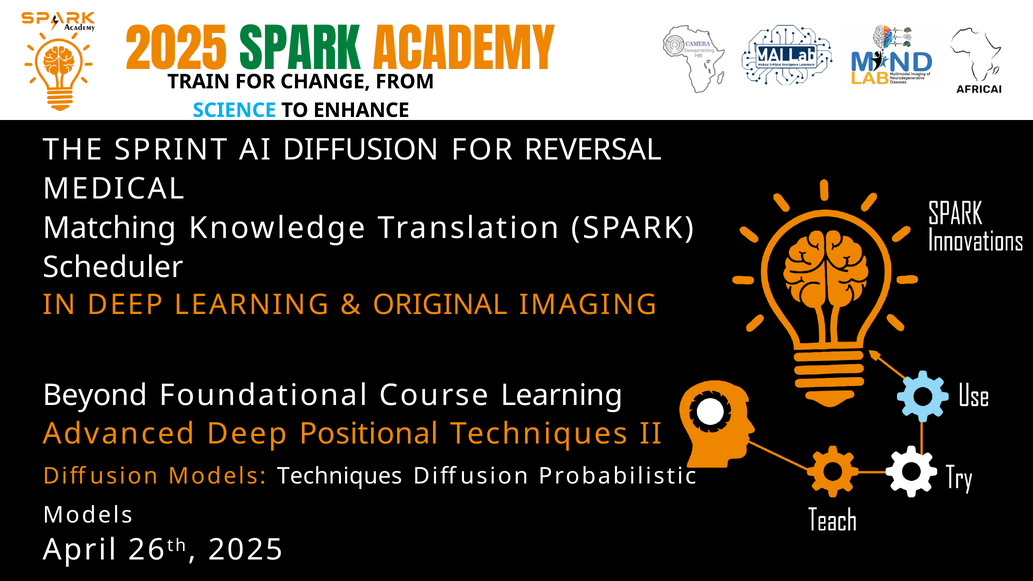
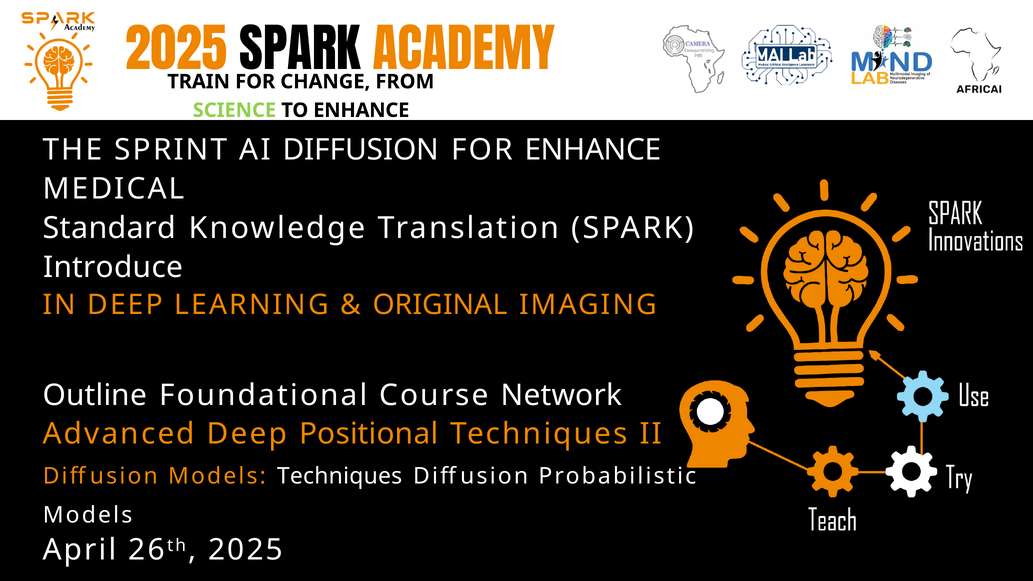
SPARK at (300, 52) colour: green -> black
SCIENCE colour: light blue -> light green
FOR REVERSAL: REVERSAL -> ENHANCE
Matching: Matching -> Standard
Scheduler: Scheduler -> Introduce
Beyond: Beyond -> Outline
Course Learning: Learning -> Network
